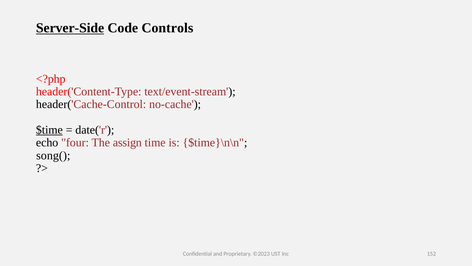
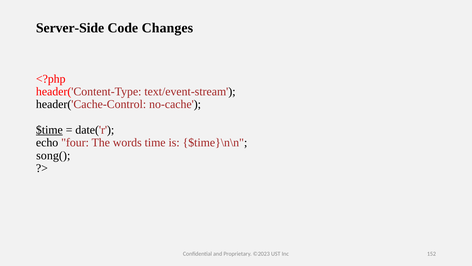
Server-Side underline: present -> none
Controls: Controls -> Changes
assign: assign -> words
